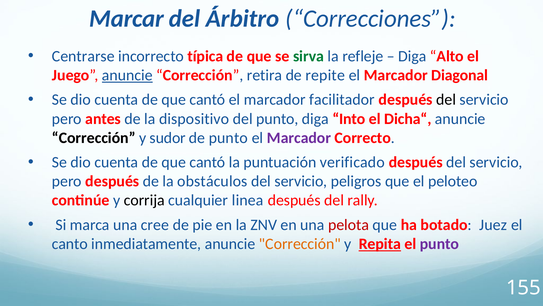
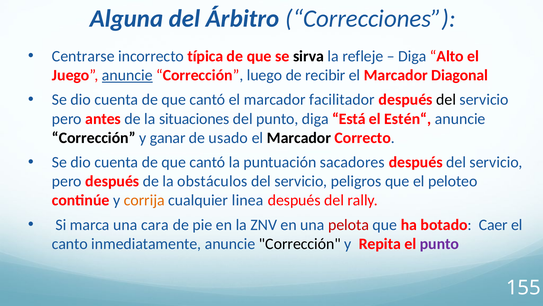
Marcar: Marcar -> Alguna
sirva colour: green -> black
retira: retira -> luego
repite: repite -> recibir
dispositivo: dispositivo -> situaciones
Into: Into -> Está
Dicha“: Dicha“ -> Estén“
sudor: sudor -> ganar
de punto: punto -> usado
Marcador at (299, 138) colour: purple -> black
verificado: verificado -> sacadores
corrija colour: black -> orange
cree: cree -> cara
Juez: Juez -> Caer
Corrección at (300, 243) colour: orange -> black
Repita underline: present -> none
